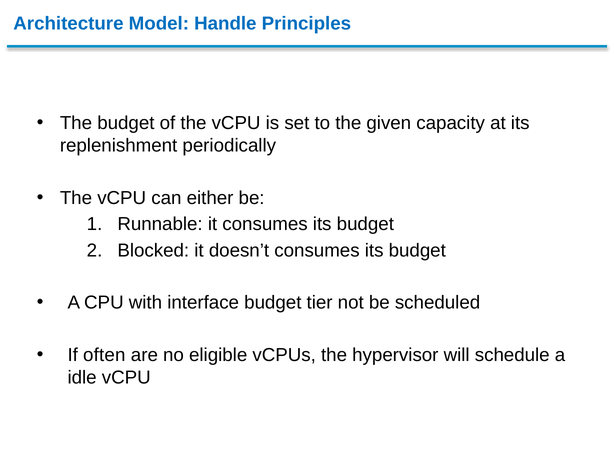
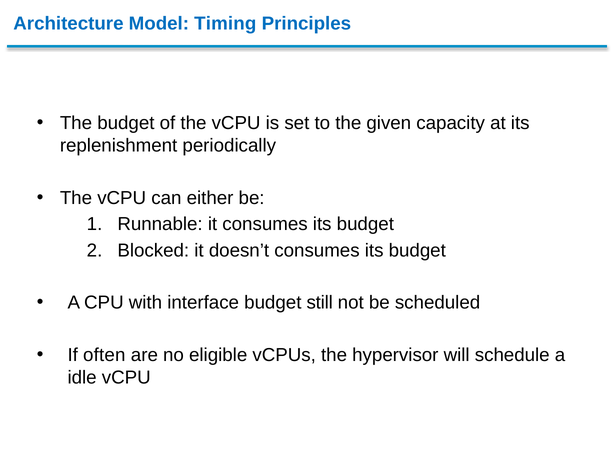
Handle: Handle -> Timing
tier: tier -> still
